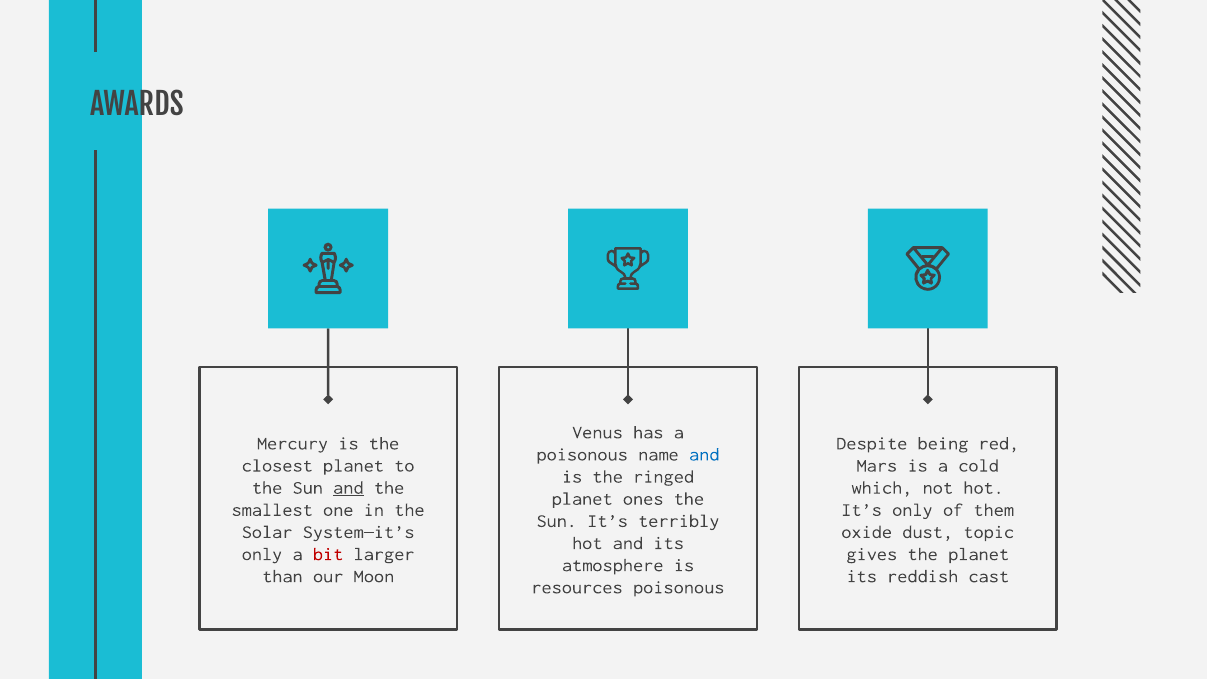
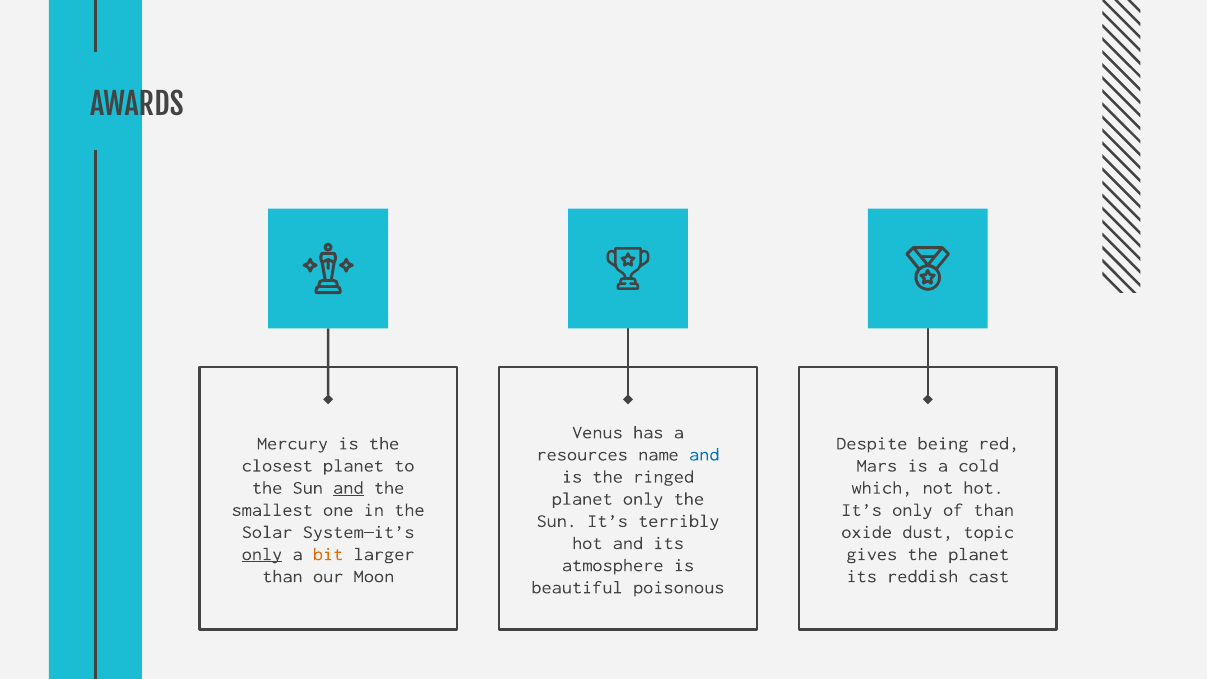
poisonous at (582, 454): poisonous -> resources
planet ones: ones -> only
of them: them -> than
only at (262, 554) underline: none -> present
bit colour: red -> orange
resources: resources -> beautiful
